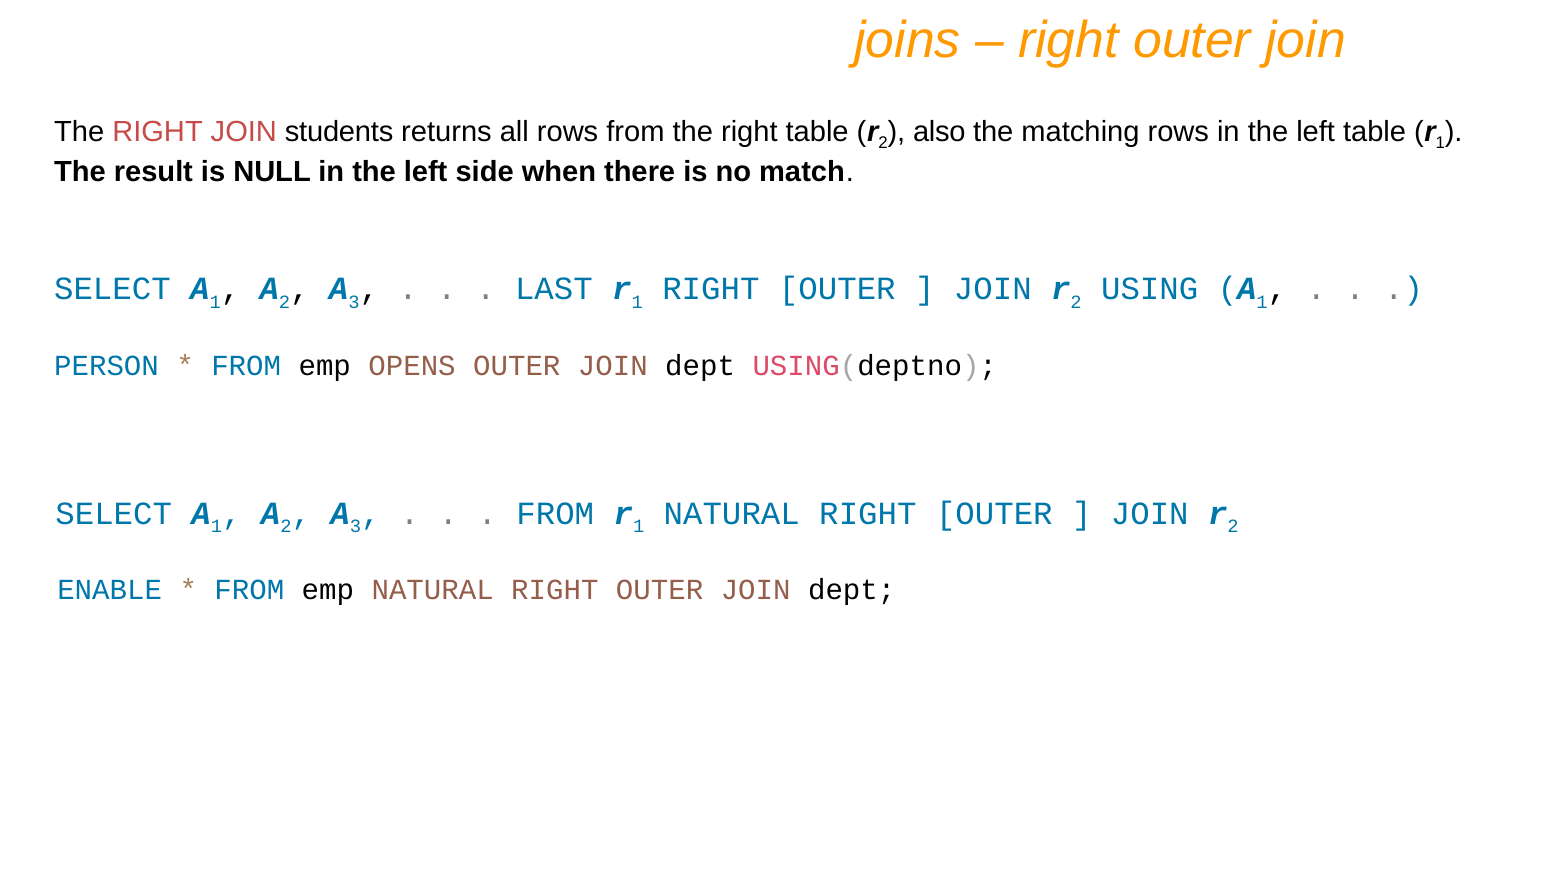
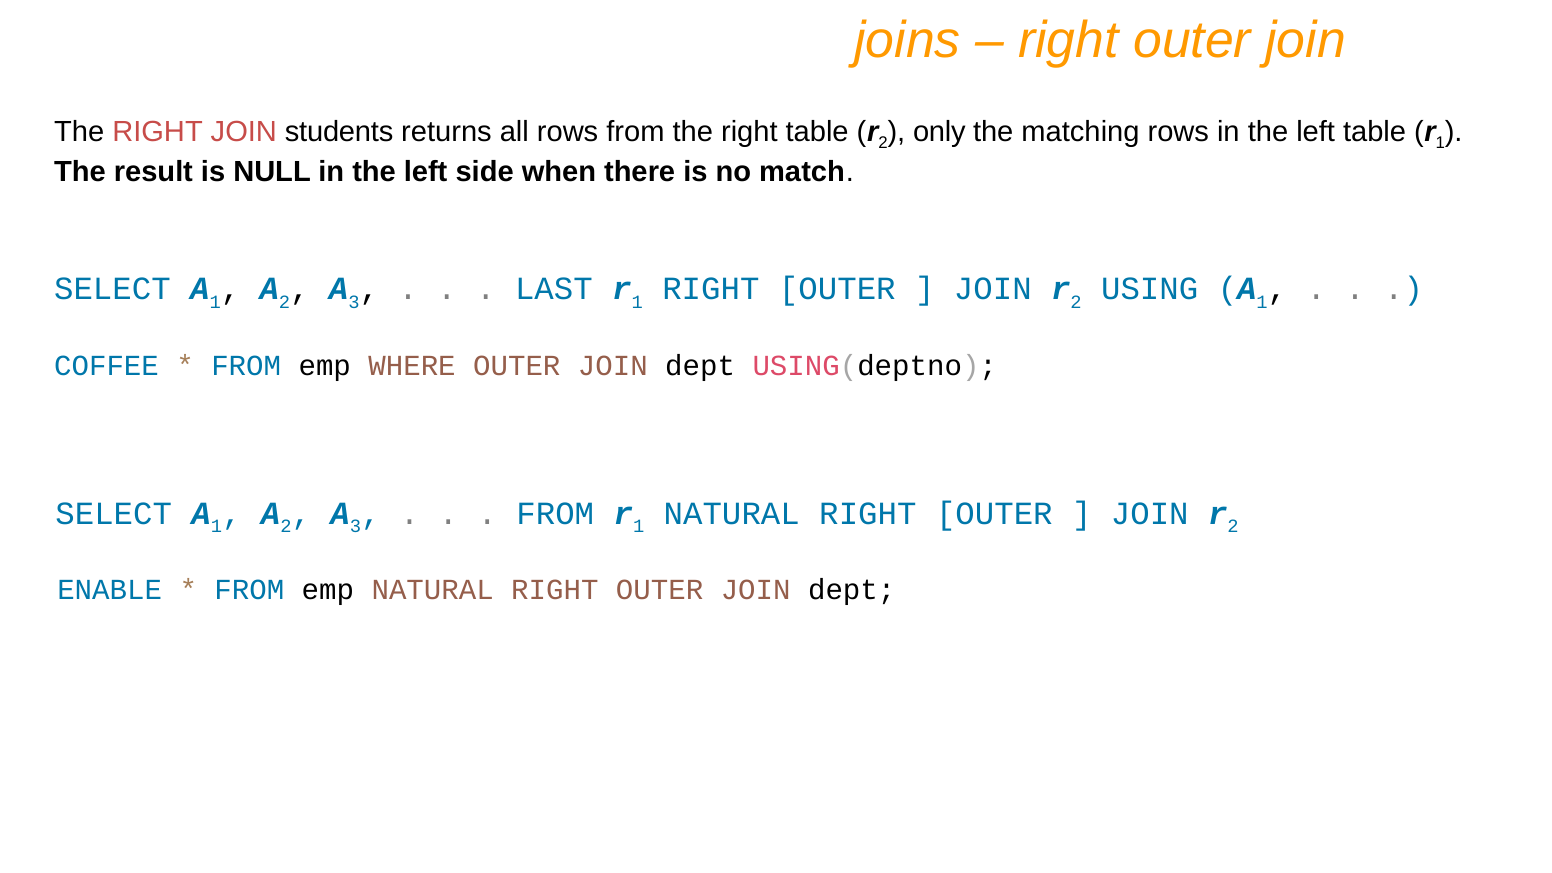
also: also -> only
PERSON: PERSON -> COFFEE
OPENS: OPENS -> WHERE
